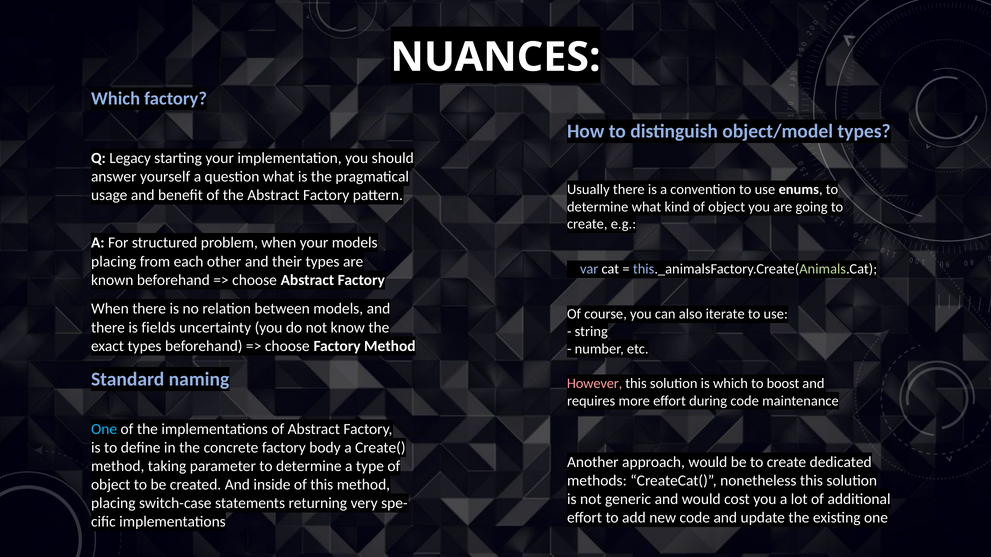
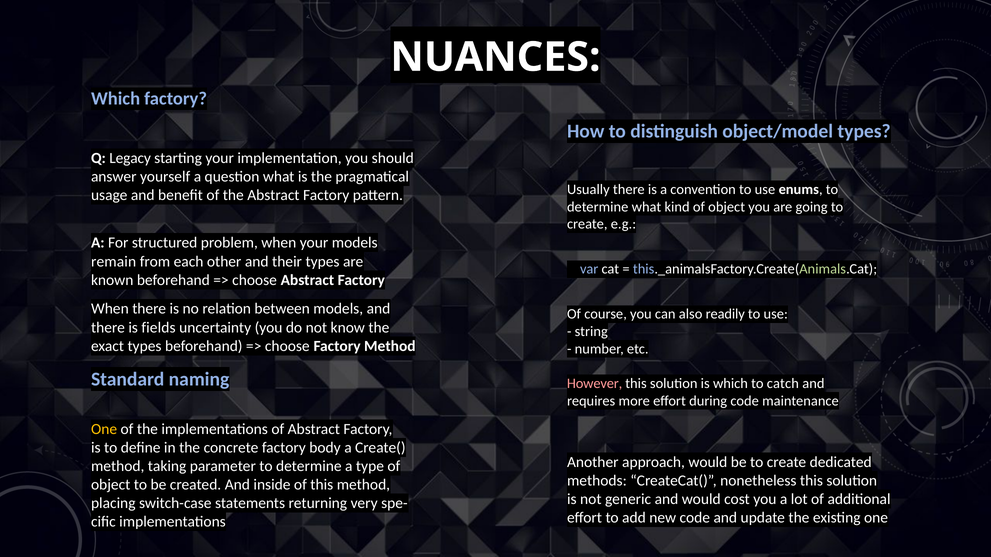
placing at (114, 262): placing -> remain
iterate: iterate -> readily
boost: boost -> catch
One at (104, 429) colour: light blue -> yellow
